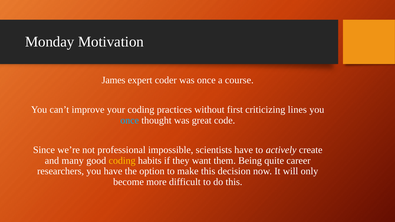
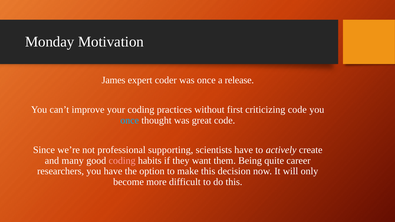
course: course -> release
criticizing lines: lines -> code
impossible: impossible -> supporting
coding at (122, 161) colour: yellow -> pink
